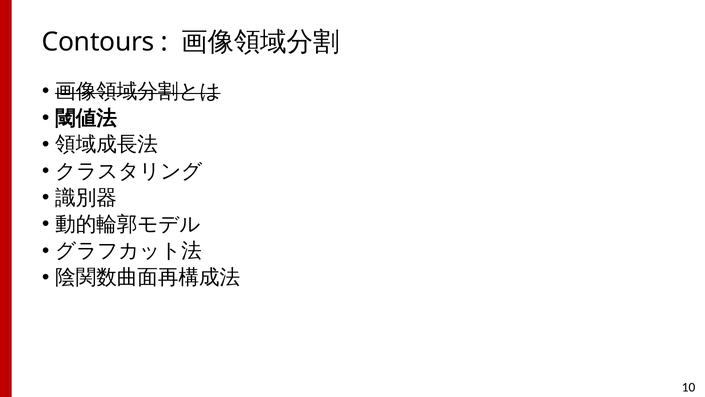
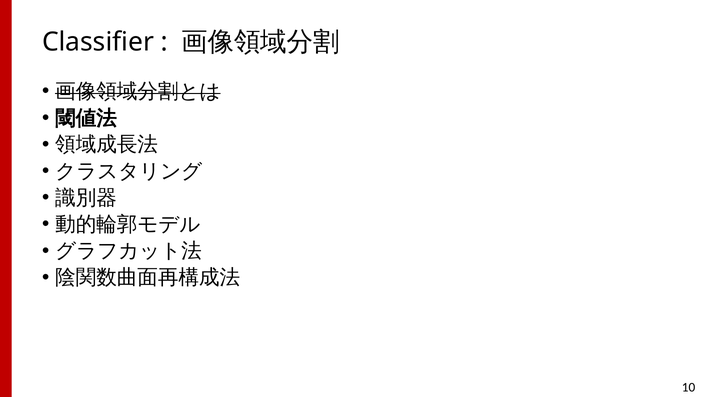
Contours: Contours -> Classifier
